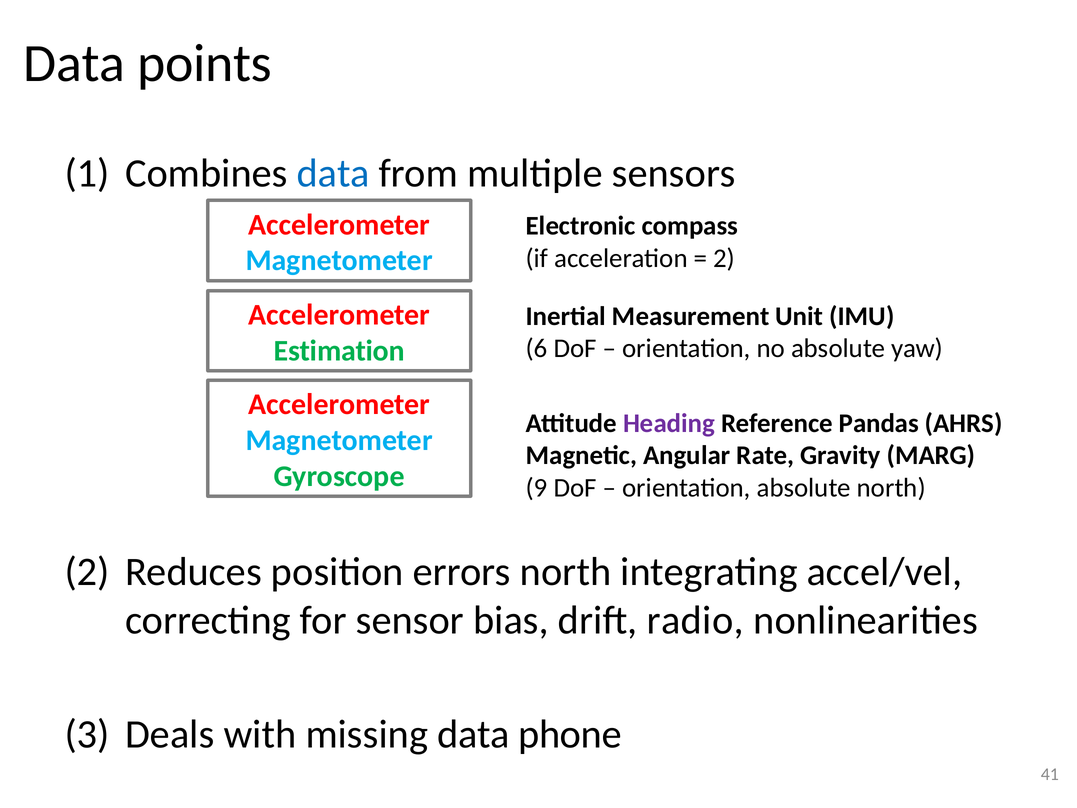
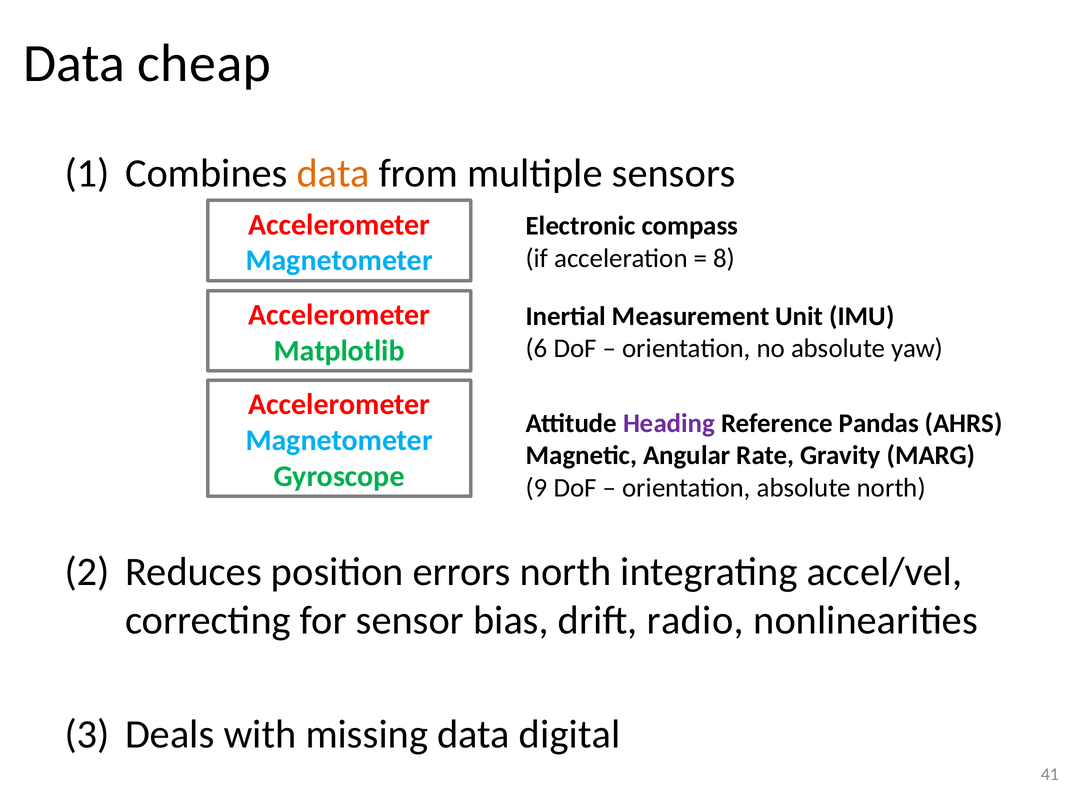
points: points -> cheap
data at (333, 173) colour: blue -> orange
2 at (724, 258): 2 -> 8
Estimation: Estimation -> Matplotlib
phone: phone -> digital
